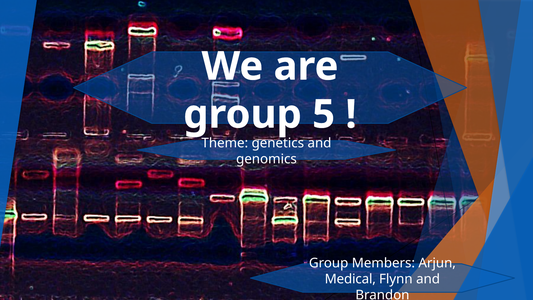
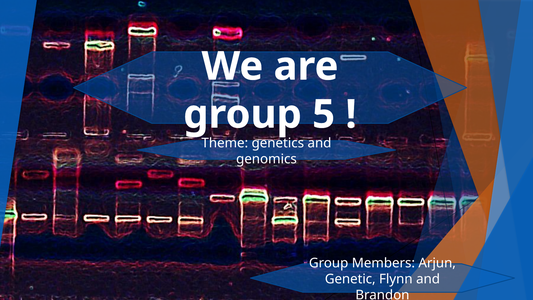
Medical: Medical -> Genetic
